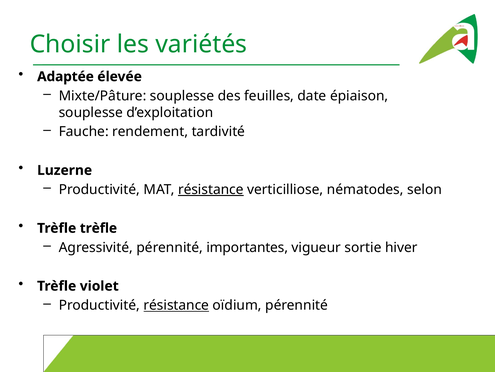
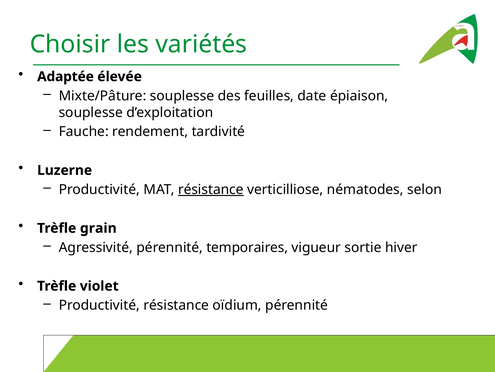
Trèfle trèfle: trèfle -> grain
importantes: importantes -> temporaires
résistance at (176, 305) underline: present -> none
